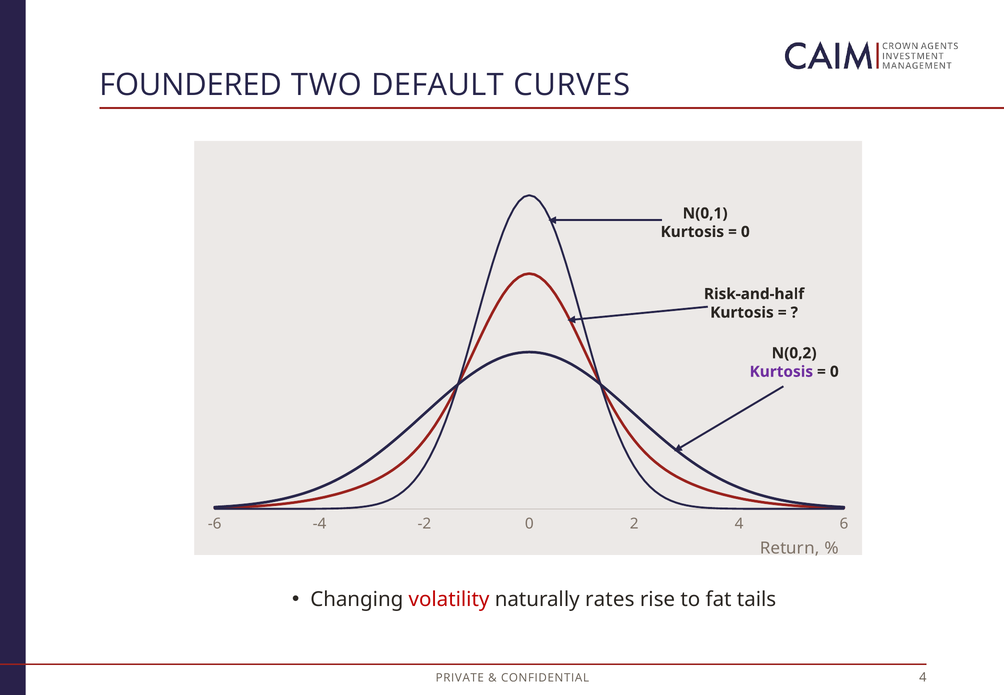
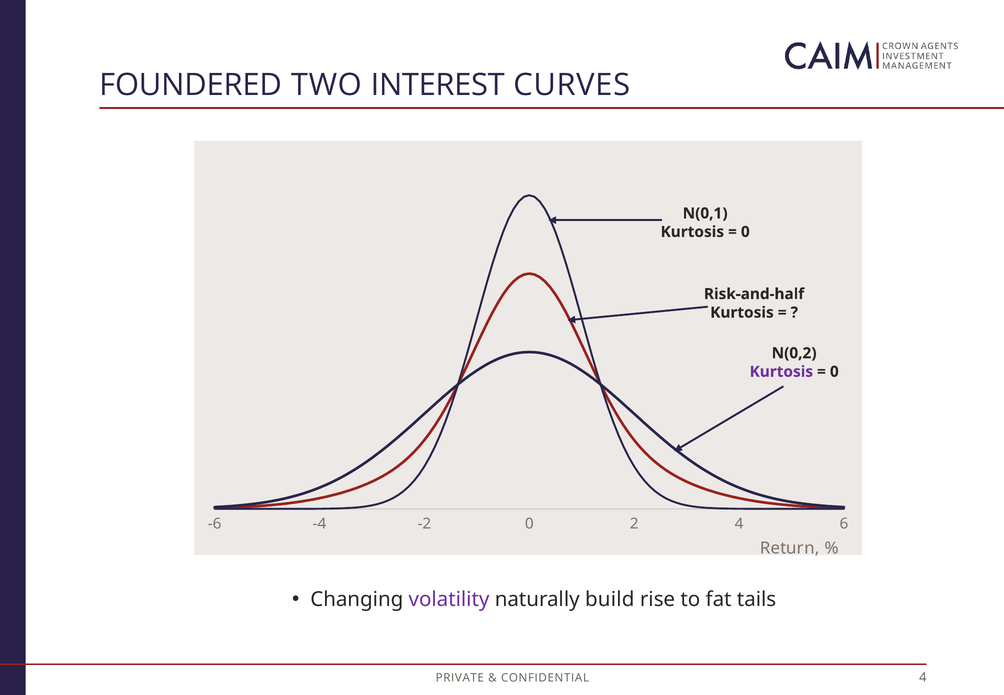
DEFAULT: DEFAULT -> INTEREST
volatility colour: red -> purple
rates: rates -> build
